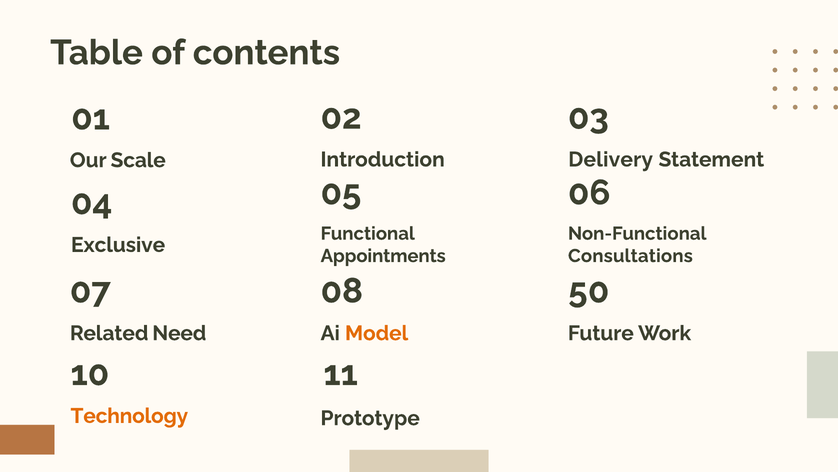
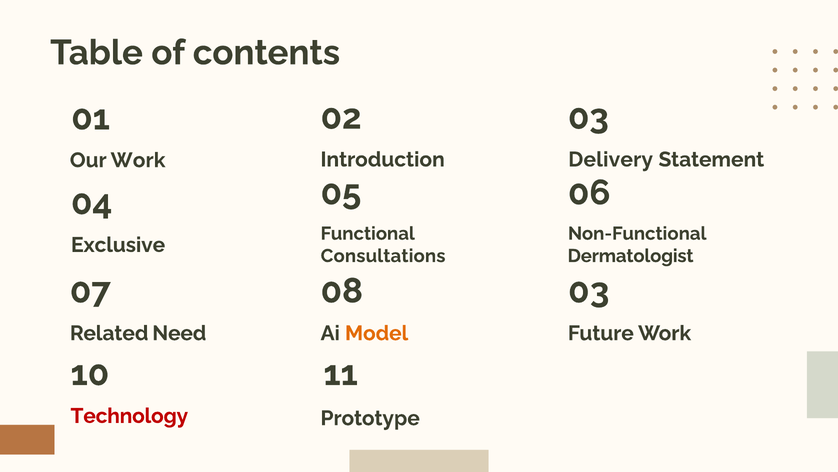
Our Scale: Scale -> Work
Appointments: Appointments -> Consultations
Consultations: Consultations -> Dermatologist
08 50: 50 -> 03
Technology colour: orange -> red
